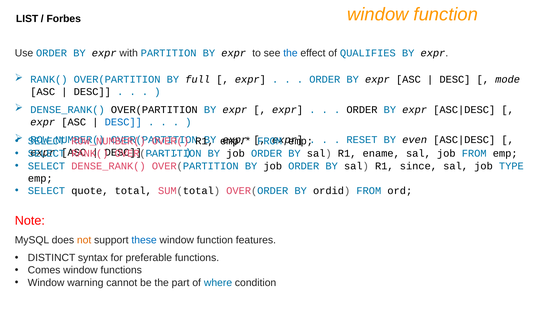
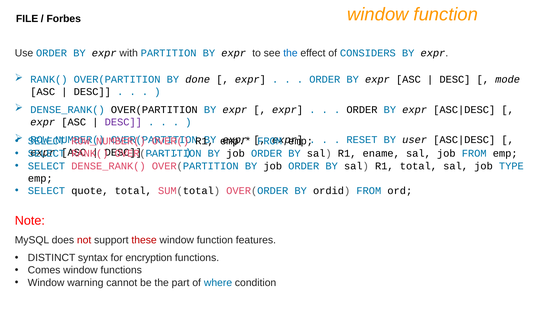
LIST: LIST -> FILE
QUALIFIES: QUALIFIES -> CONSIDERS
full: full -> done
DESC at (123, 122) colour: blue -> purple
even: even -> user
R1 since: since -> total
not colour: orange -> red
these colour: blue -> red
preferable: preferable -> encryption
